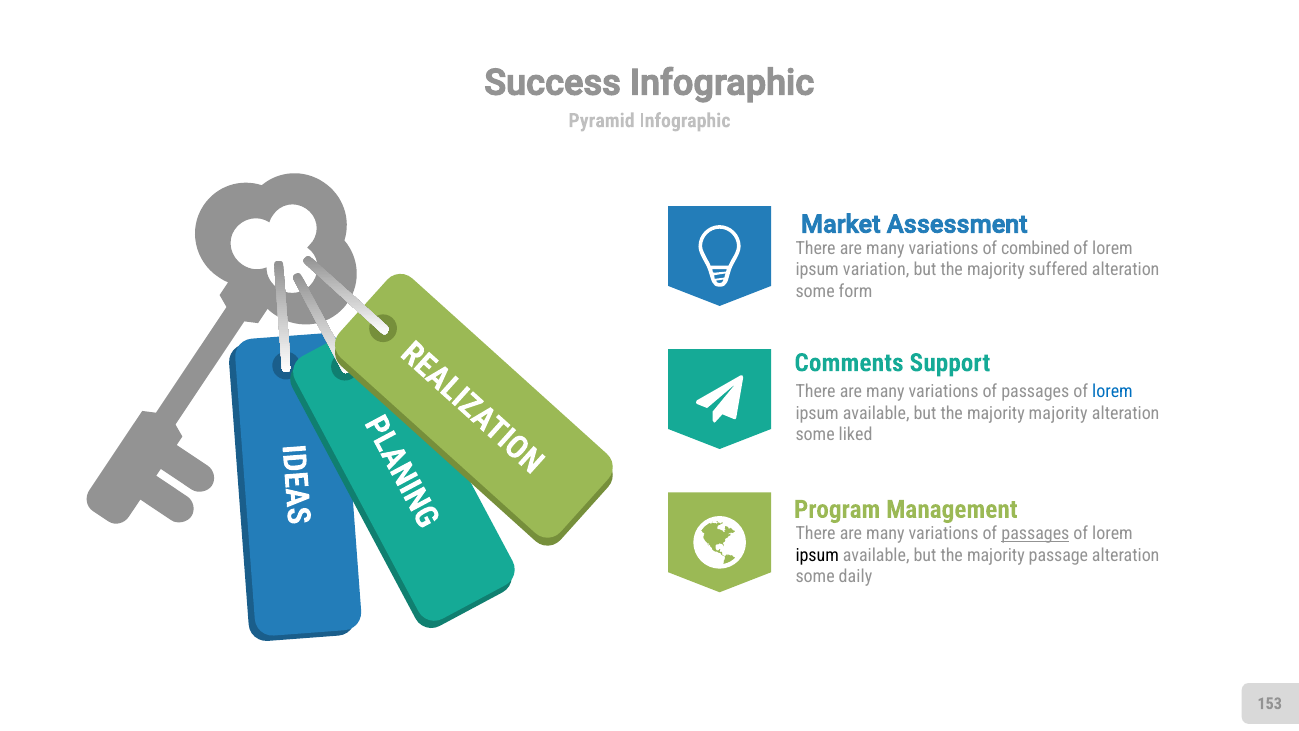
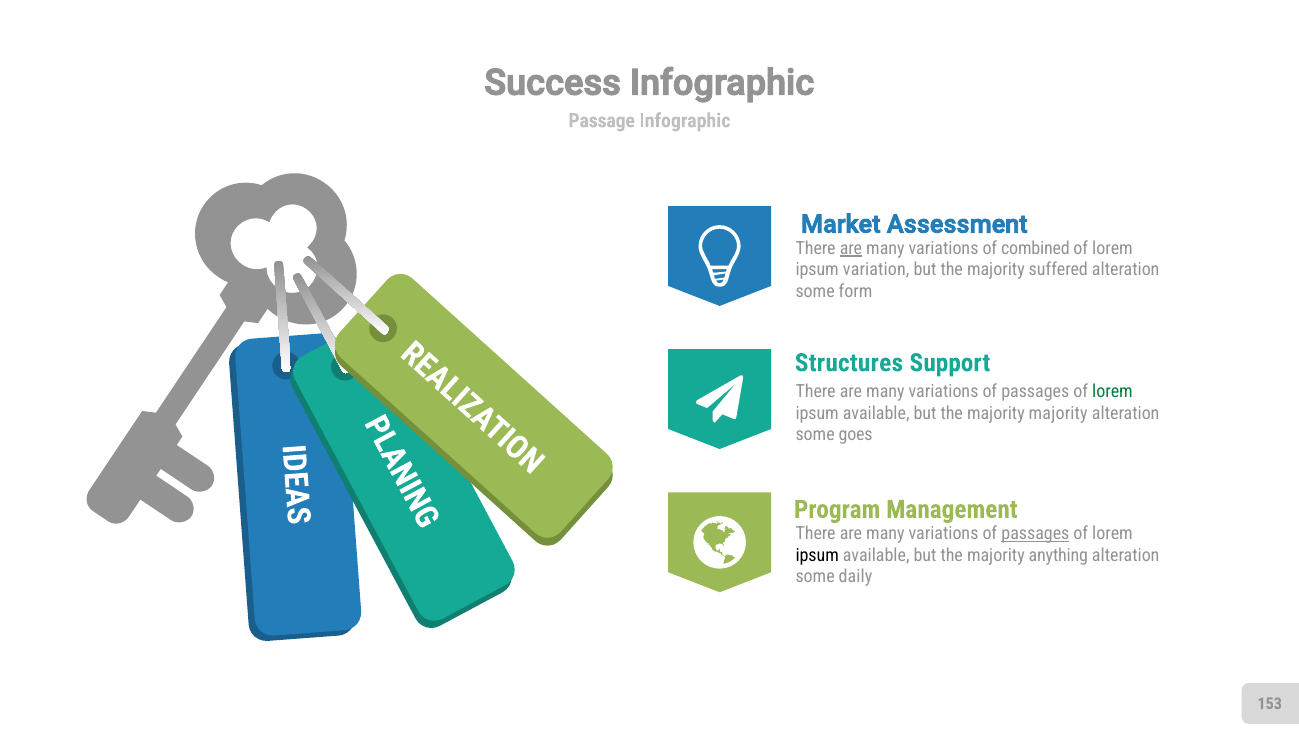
Pyramid: Pyramid -> Passage
are at (851, 248) underline: none -> present
Comments: Comments -> Structures
lorem at (1112, 391) colour: blue -> green
liked: liked -> goes
passage: passage -> anything
